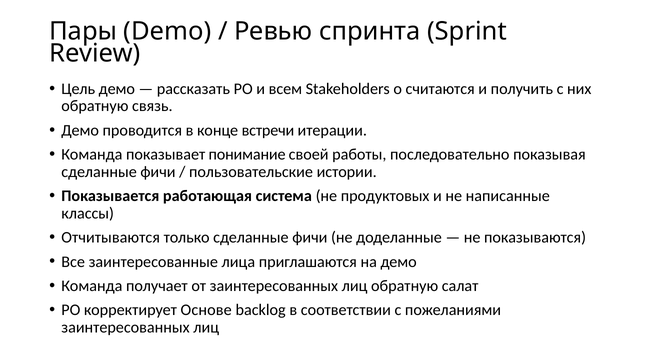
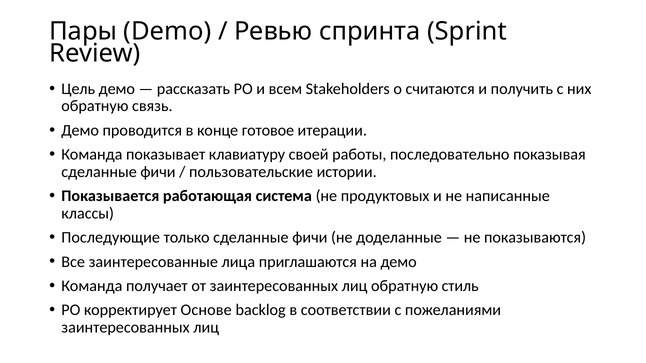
встречи: встречи -> готовое
понимание: понимание -> клавиатуру
Отчитываются: Отчитываются -> Последующие
салат: салат -> стиль
